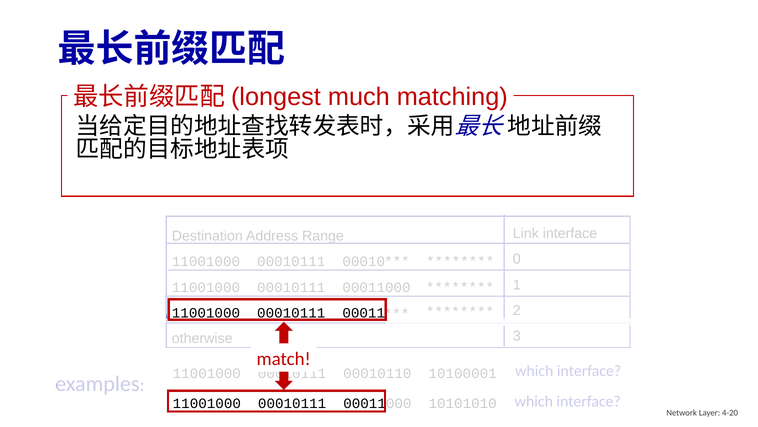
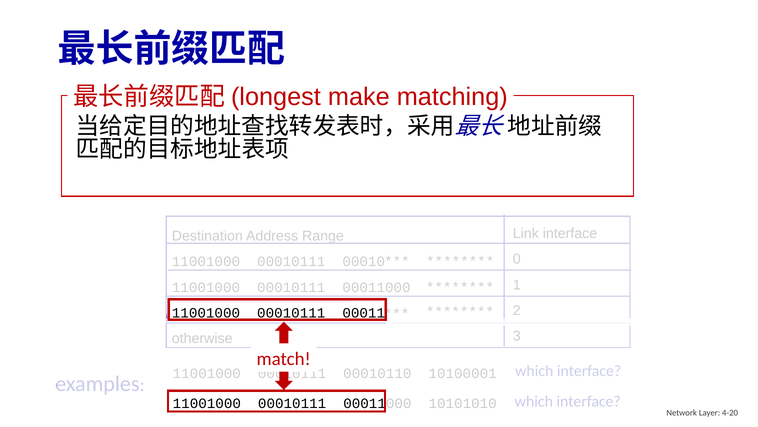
much: much -> make
